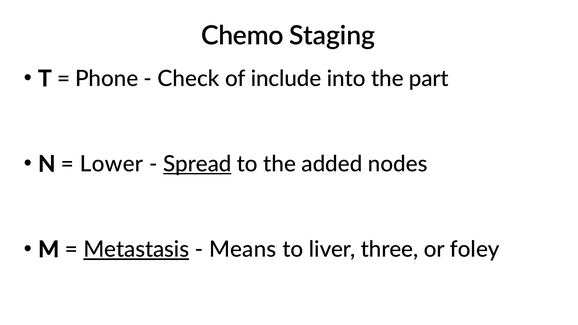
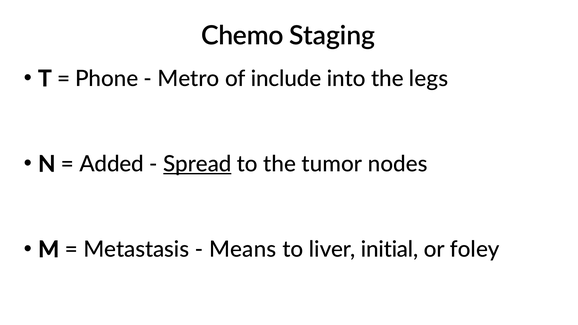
Check: Check -> Metro
part: part -> legs
Lower: Lower -> Added
added: added -> tumor
Metastasis underline: present -> none
three: three -> initial
